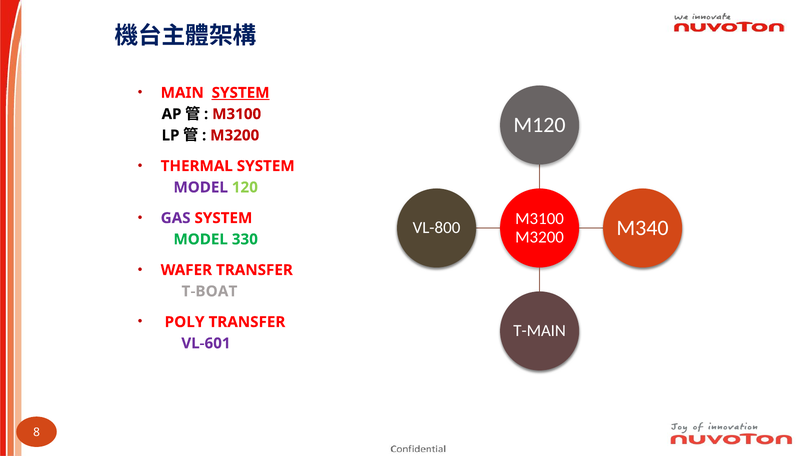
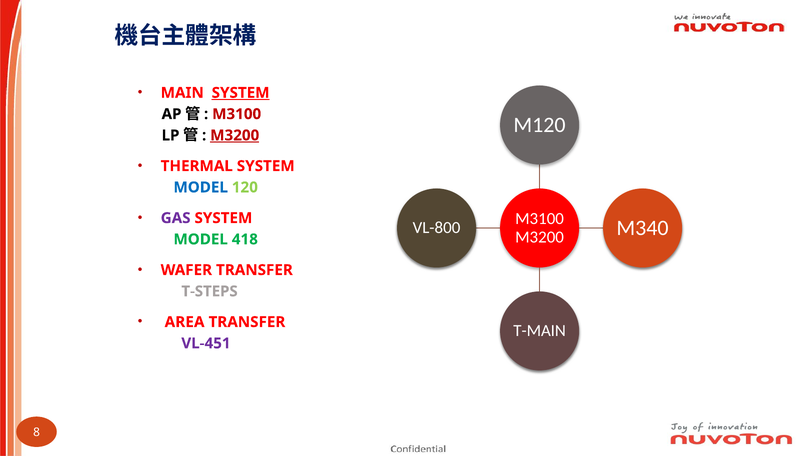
M3200 at (235, 135) underline: none -> present
MODEL at (201, 187) colour: purple -> blue
330: 330 -> 418
T-BOAT: T-BOAT -> T-STEPS
POLY: POLY -> AREA
VL-601: VL-601 -> VL-451
